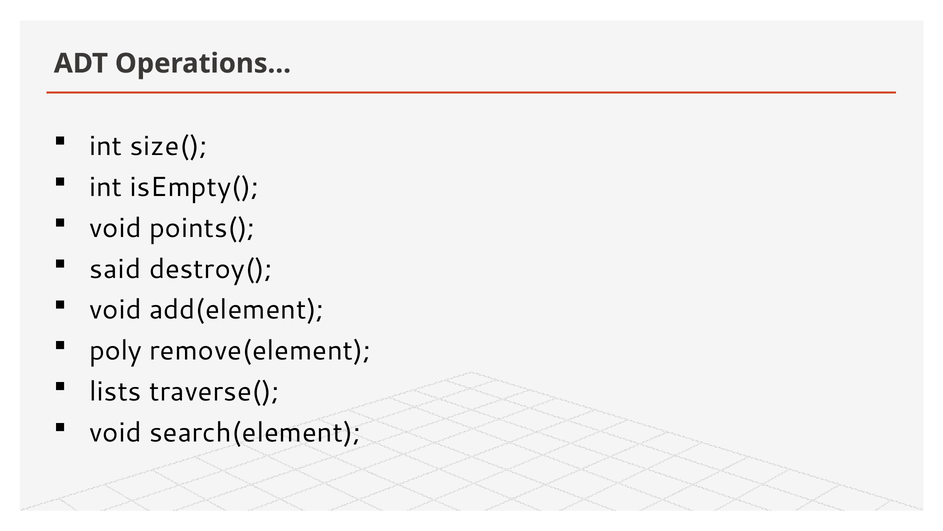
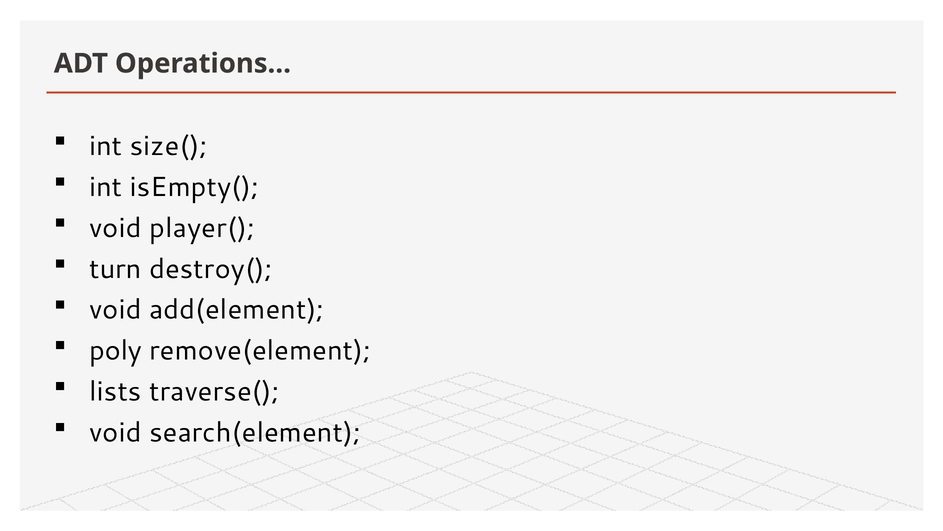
points(: points( -> player(
said: said -> turn
